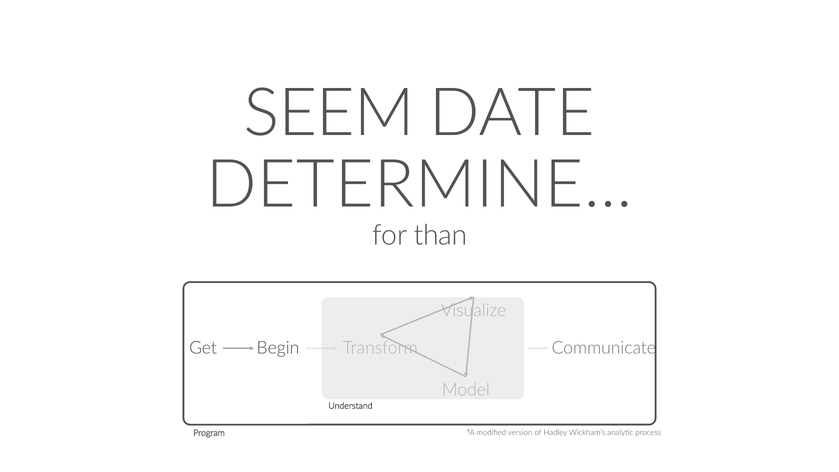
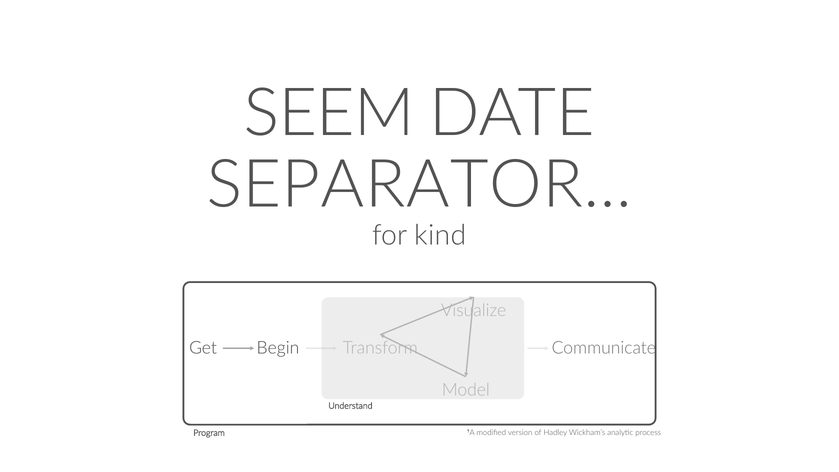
DETERMINE…: DETERMINE… -> SEPARATOR…
than: than -> kind
